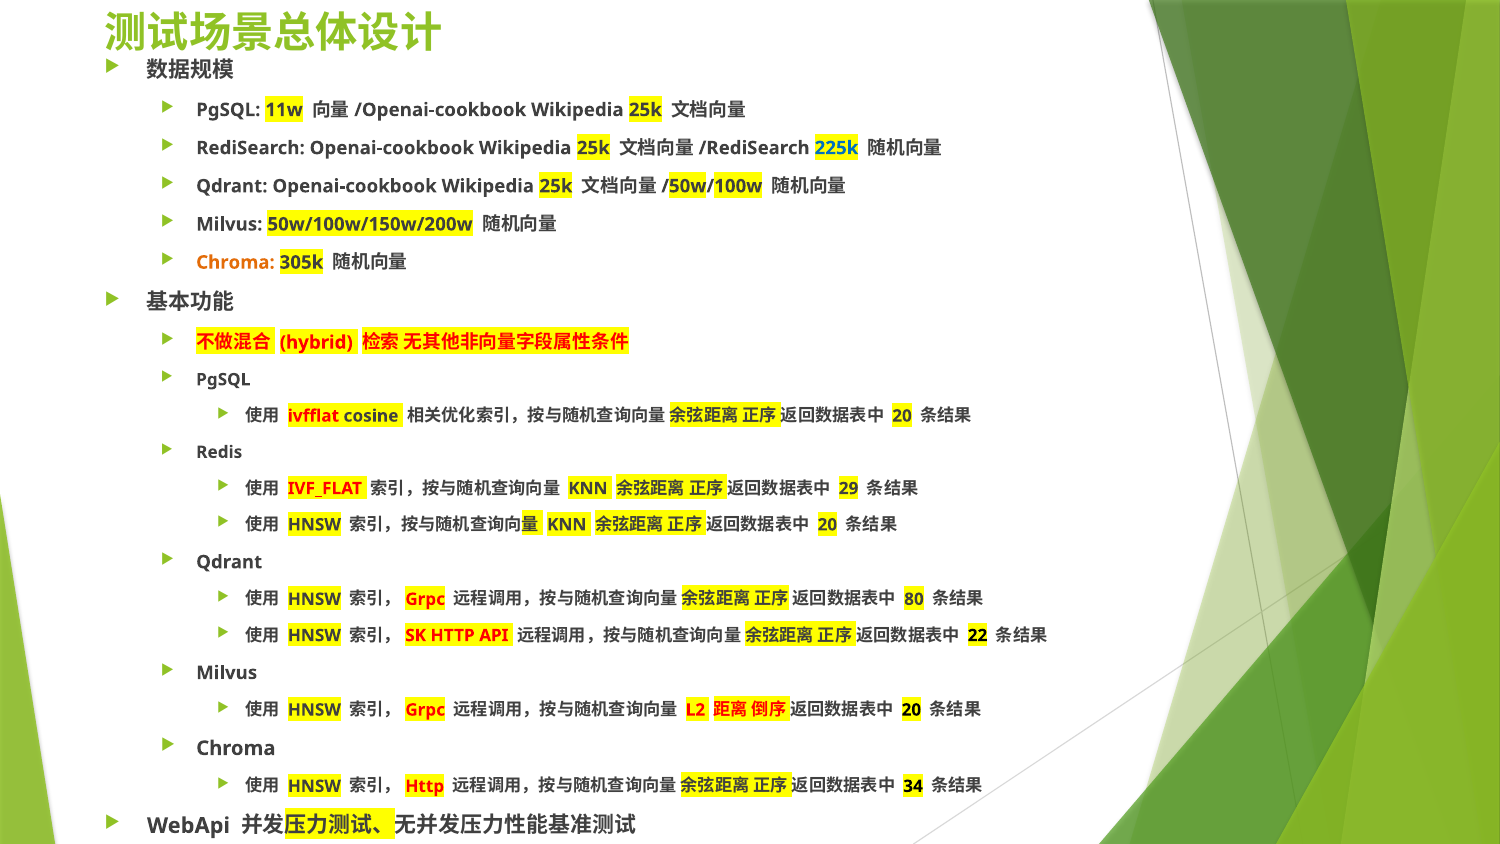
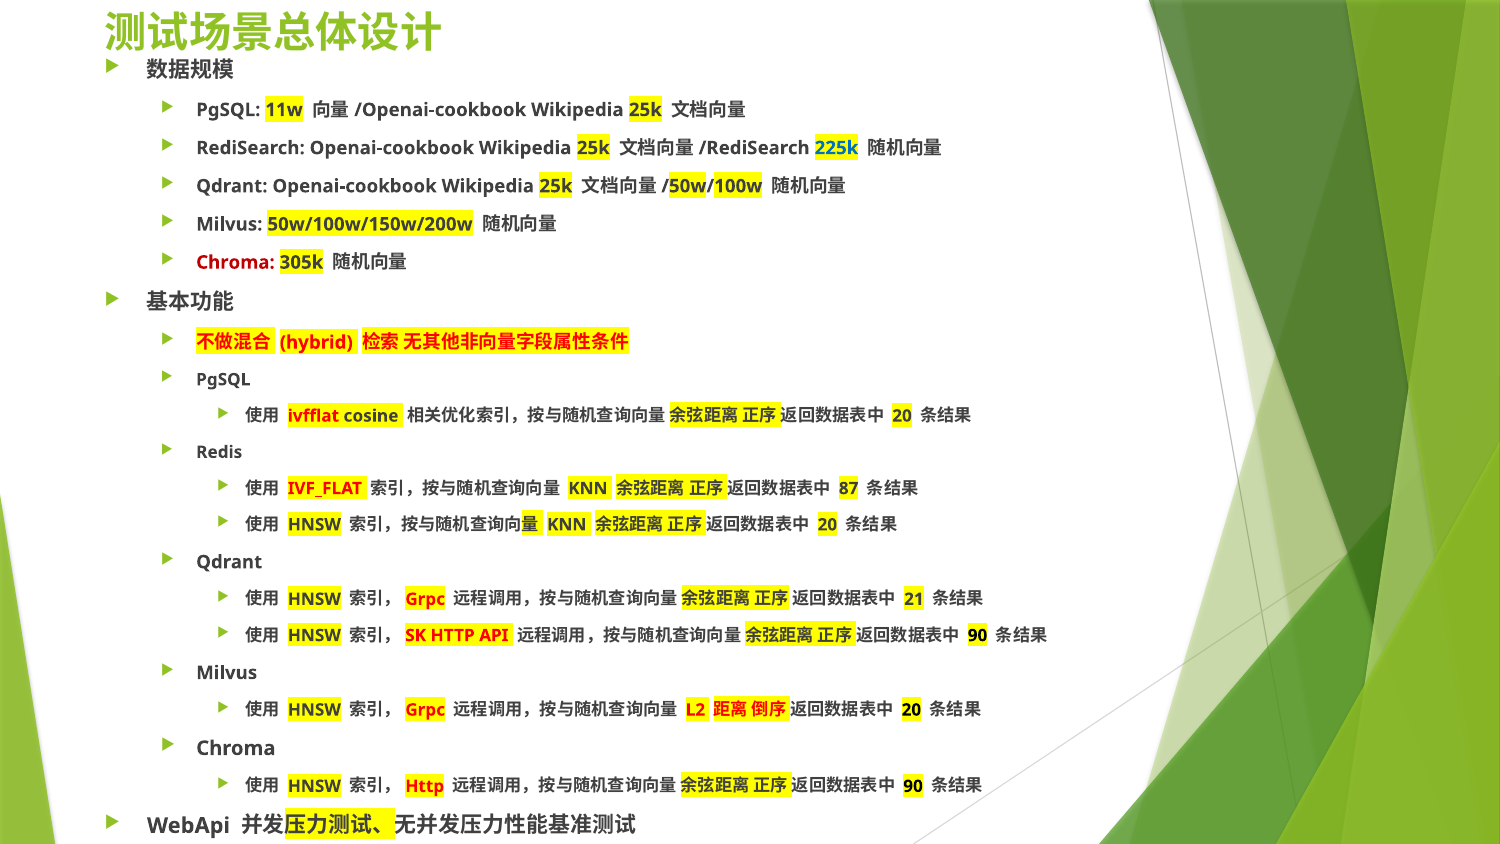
Chroma at (235, 262) colour: orange -> red
29: 29 -> 87
80: 80 -> 21
22 at (978, 635): 22 -> 90
34 at (913, 786): 34 -> 90
